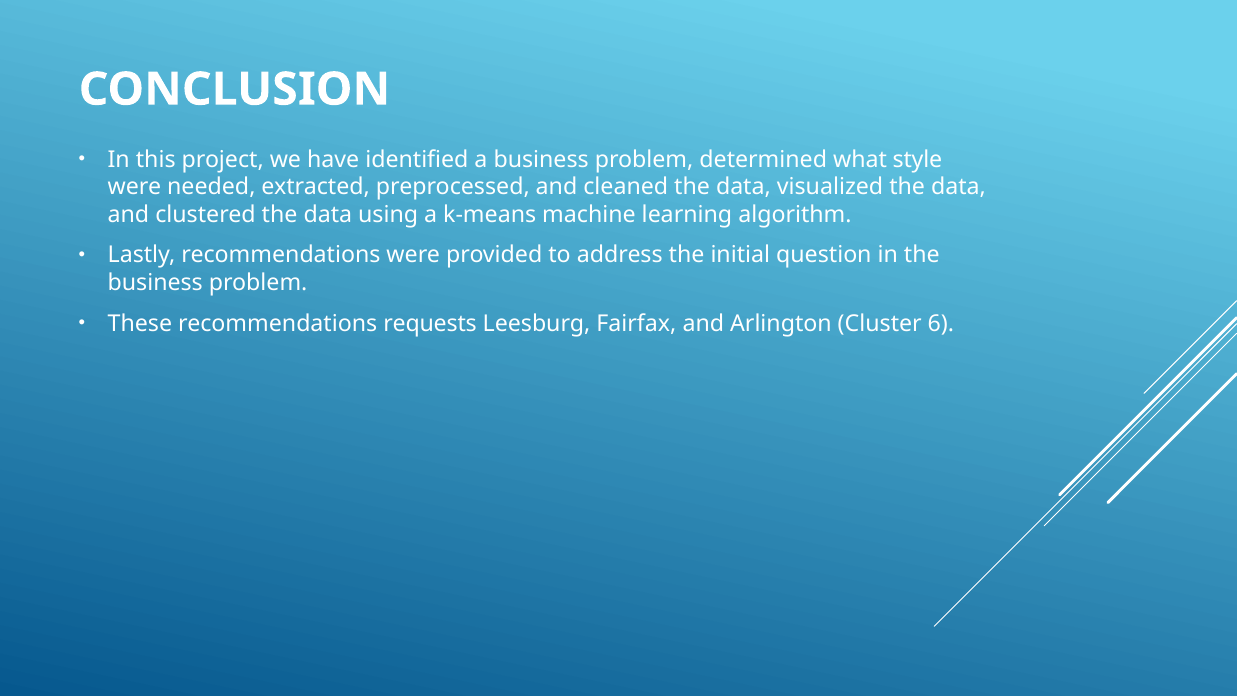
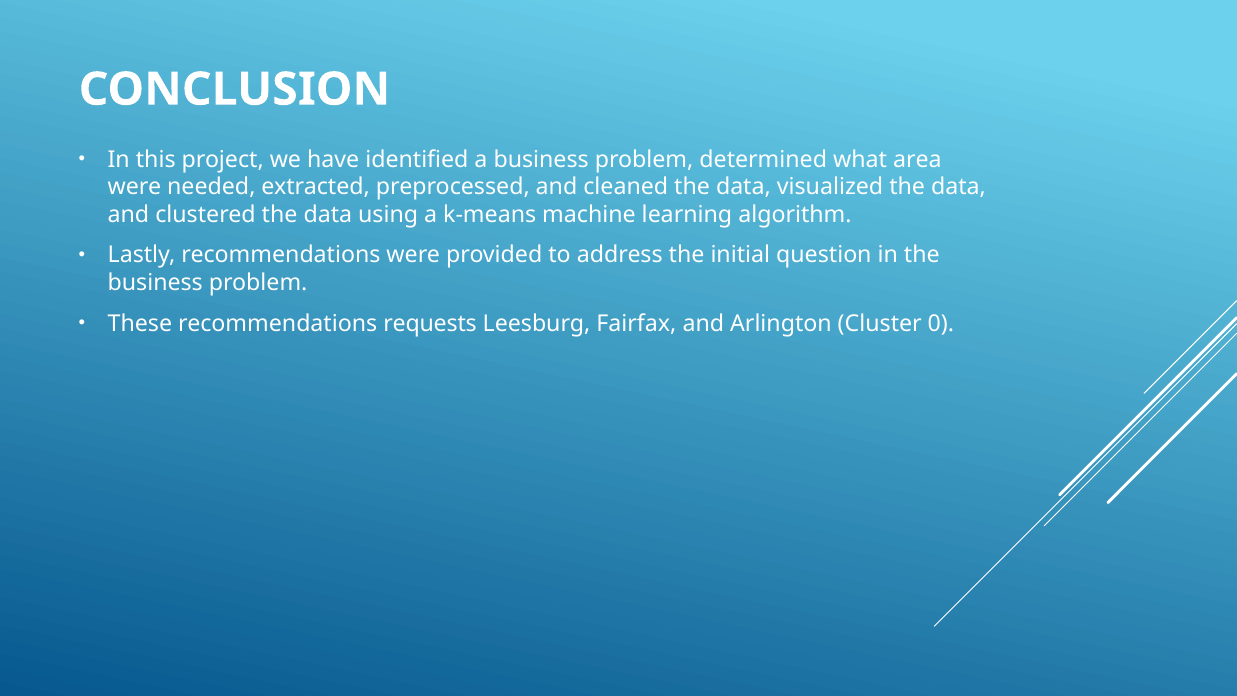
style: style -> area
6: 6 -> 0
